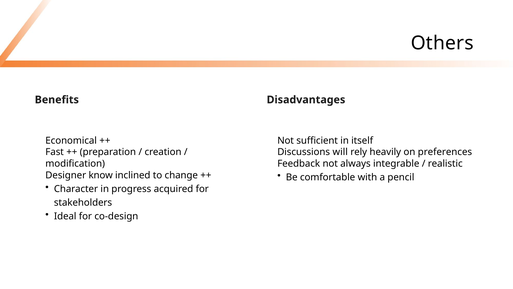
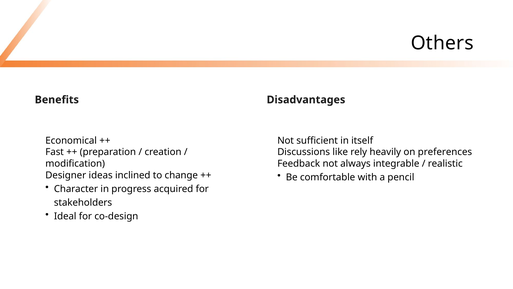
will: will -> like
know: know -> ideas
